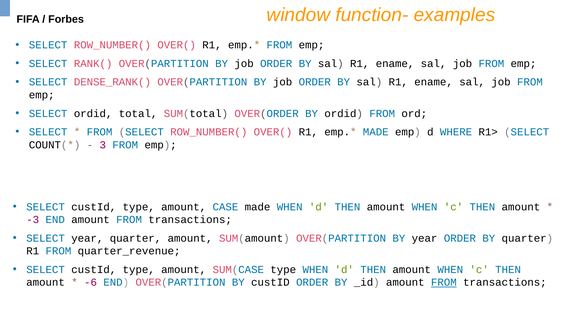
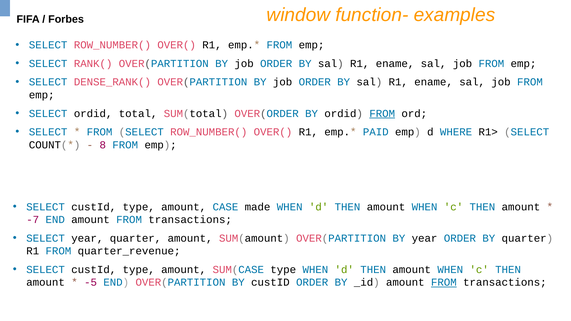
FROM at (382, 114) underline: none -> present
MADE at (376, 132): MADE -> PAID
3: 3 -> 8
-3: -3 -> -7
-6: -6 -> -5
